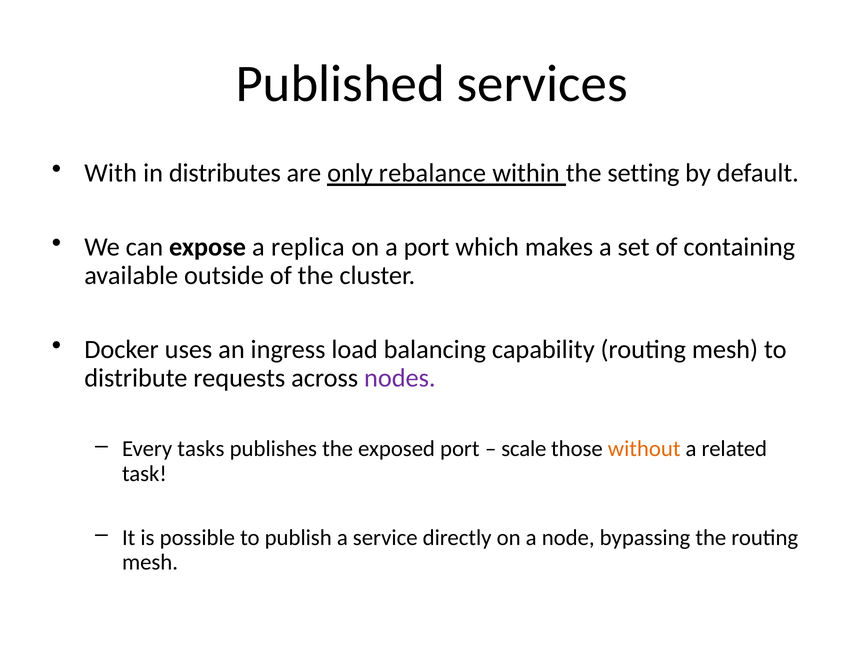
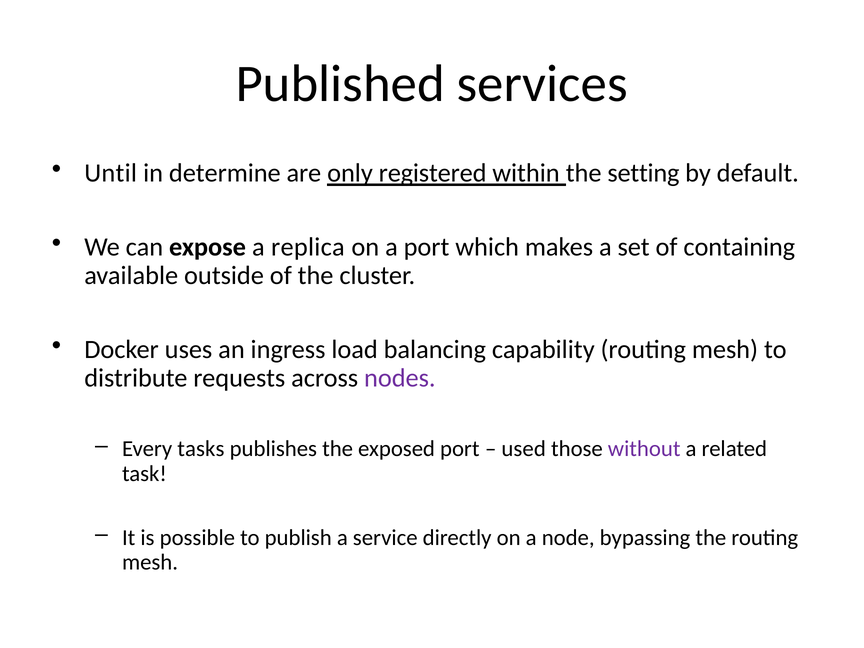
With: With -> Until
distributes: distributes -> determine
rebalance: rebalance -> registered
scale: scale -> used
without colour: orange -> purple
